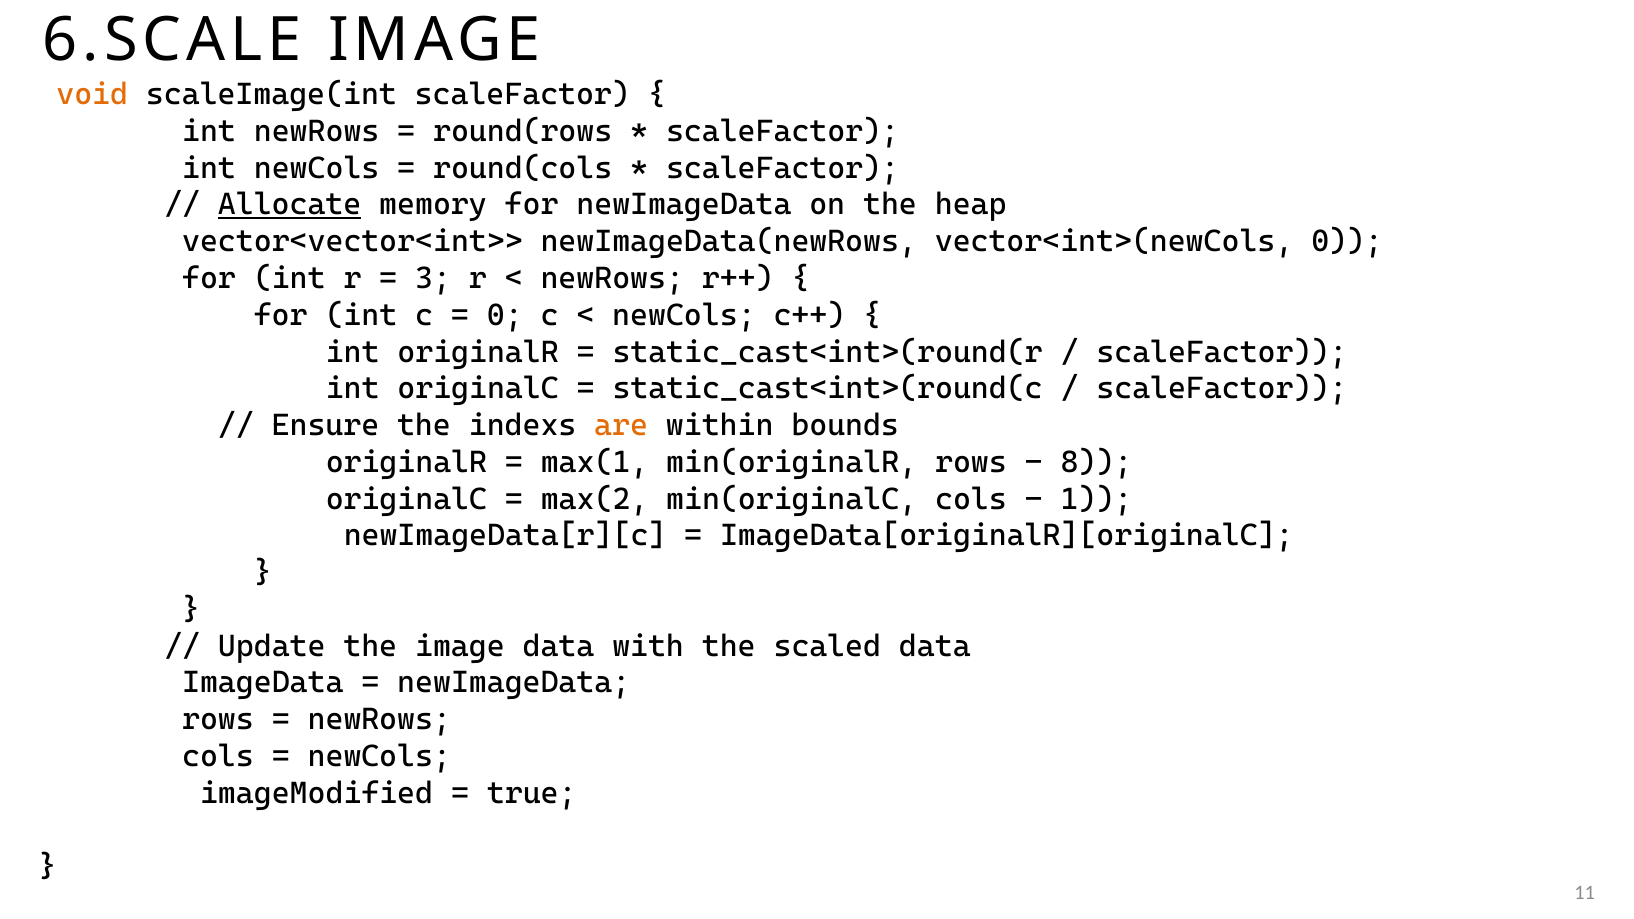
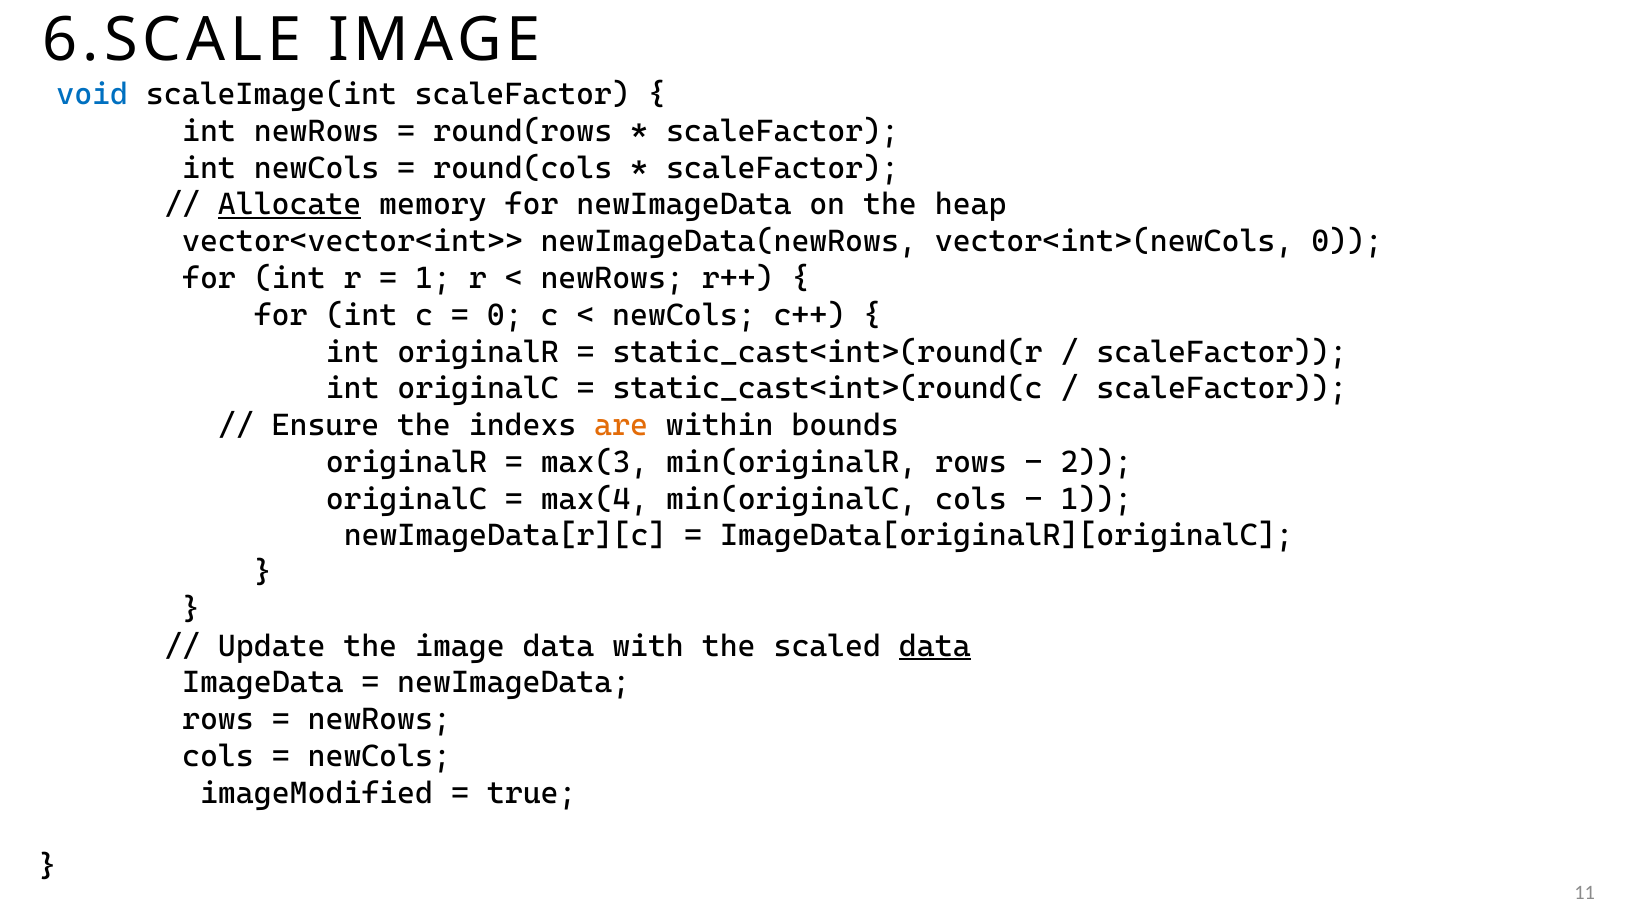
void colour: orange -> blue
3 at (433, 278): 3 -> 1
max(1: max(1 -> max(3
8: 8 -> 2
max(2: max(2 -> max(4
data at (935, 646) underline: none -> present
